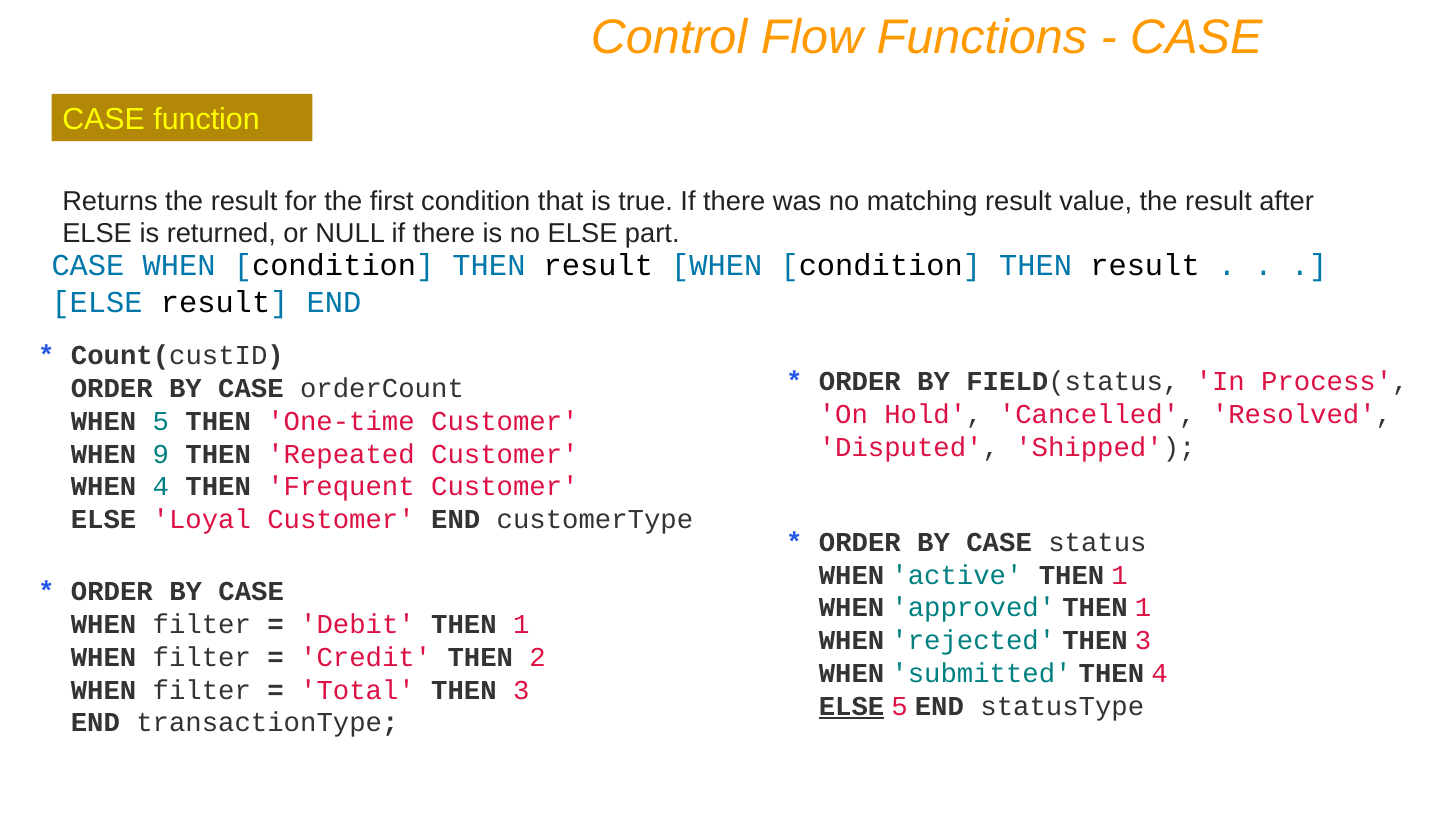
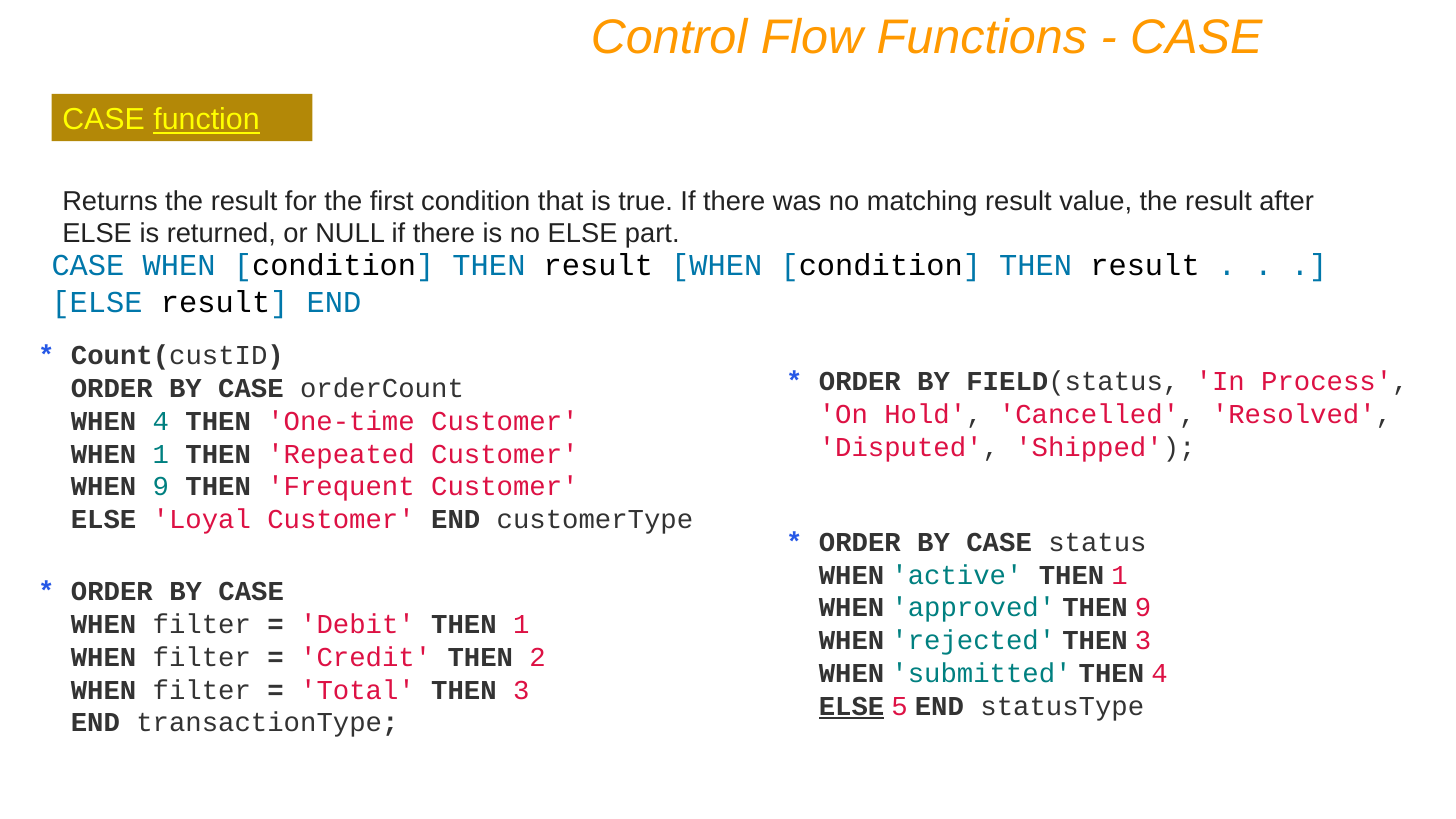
function underline: none -> present
WHEN 5: 5 -> 4
WHEN 9: 9 -> 1
WHEN 4: 4 -> 9
approved THEN 1: 1 -> 9
